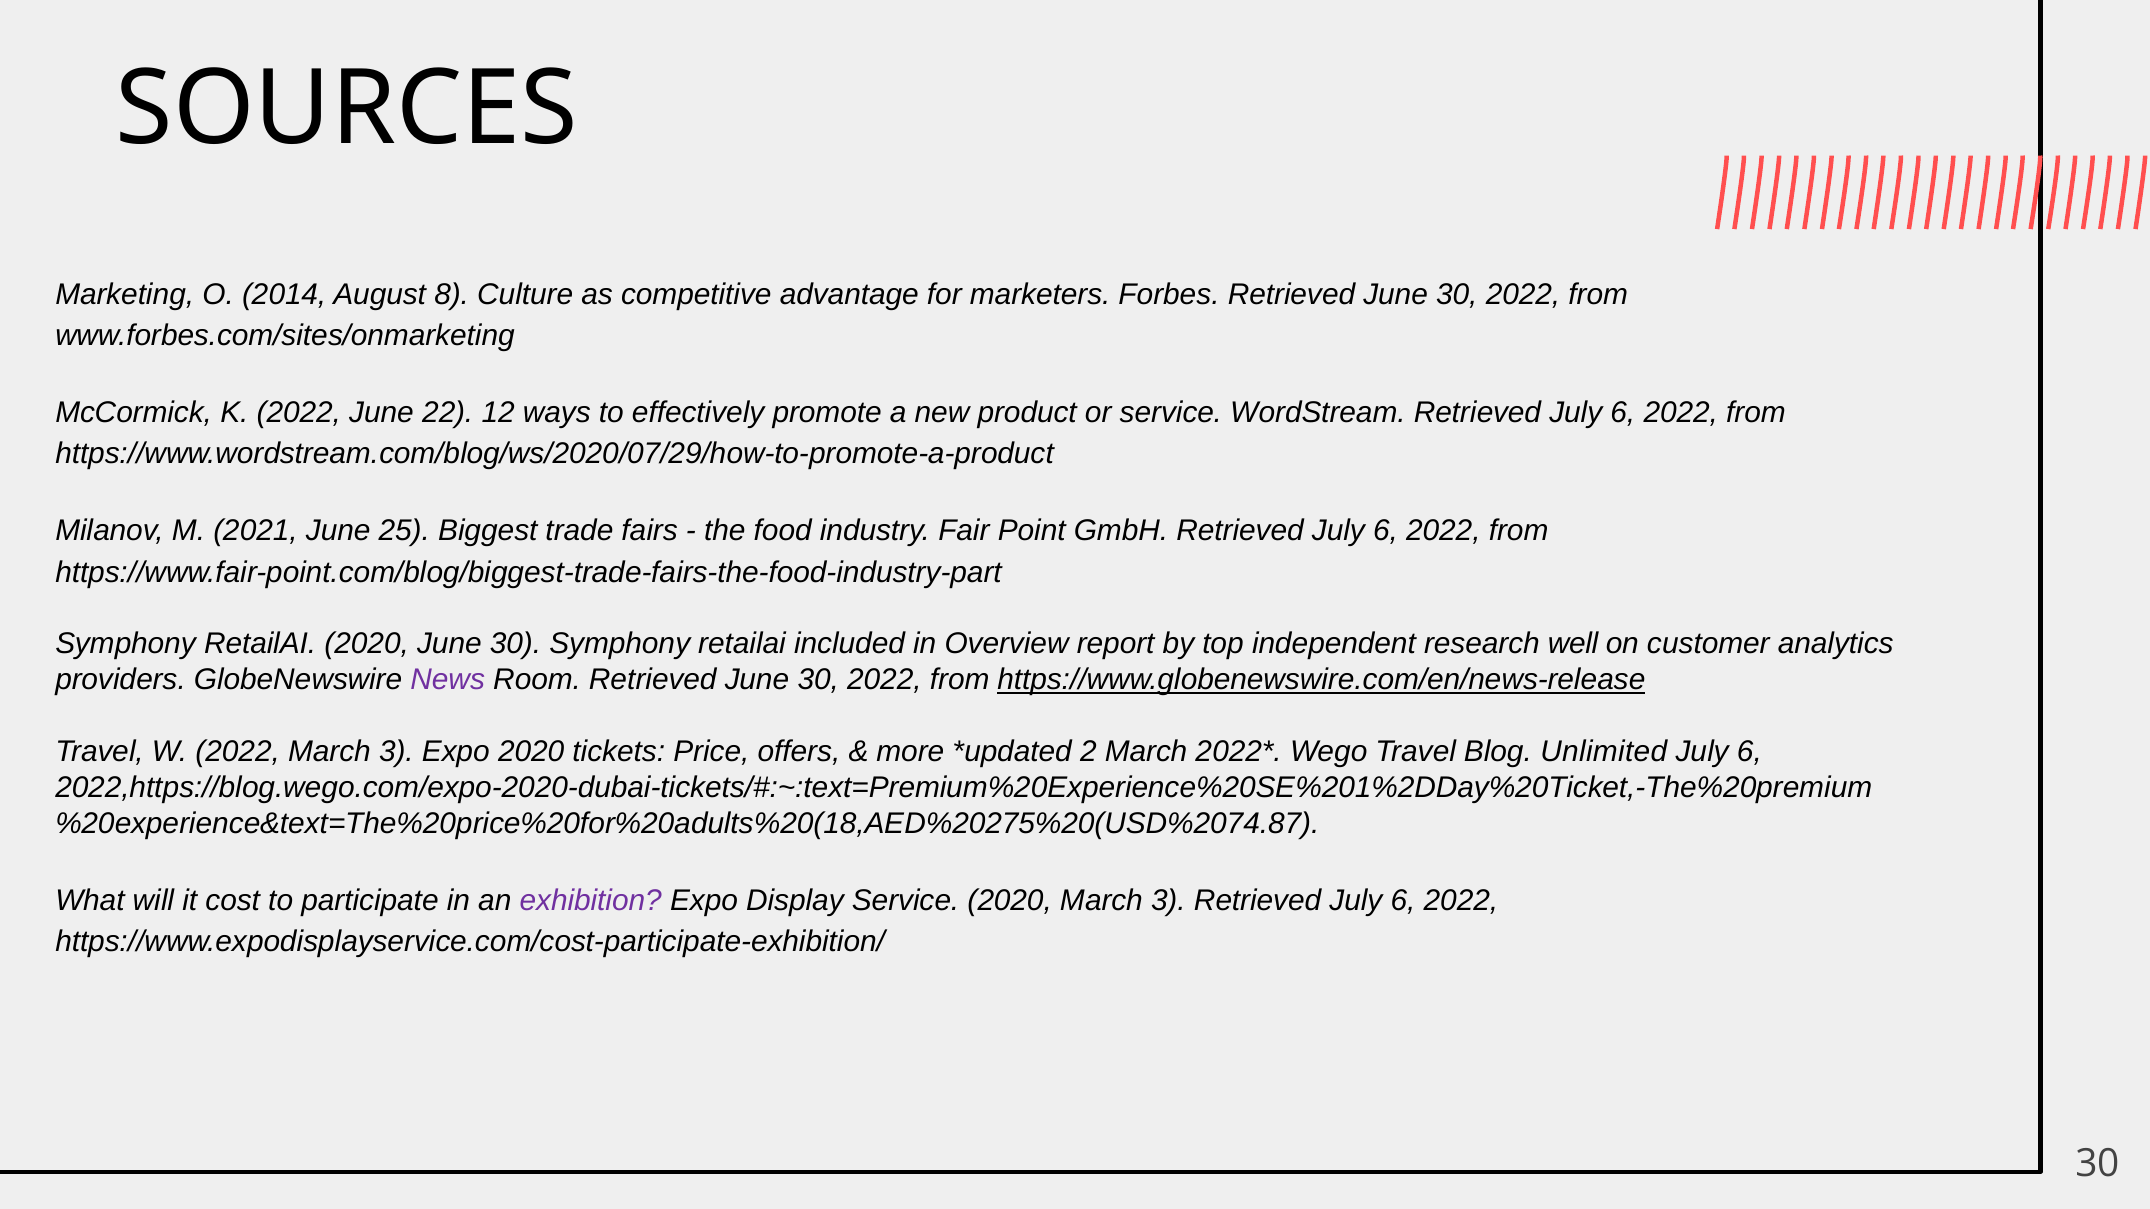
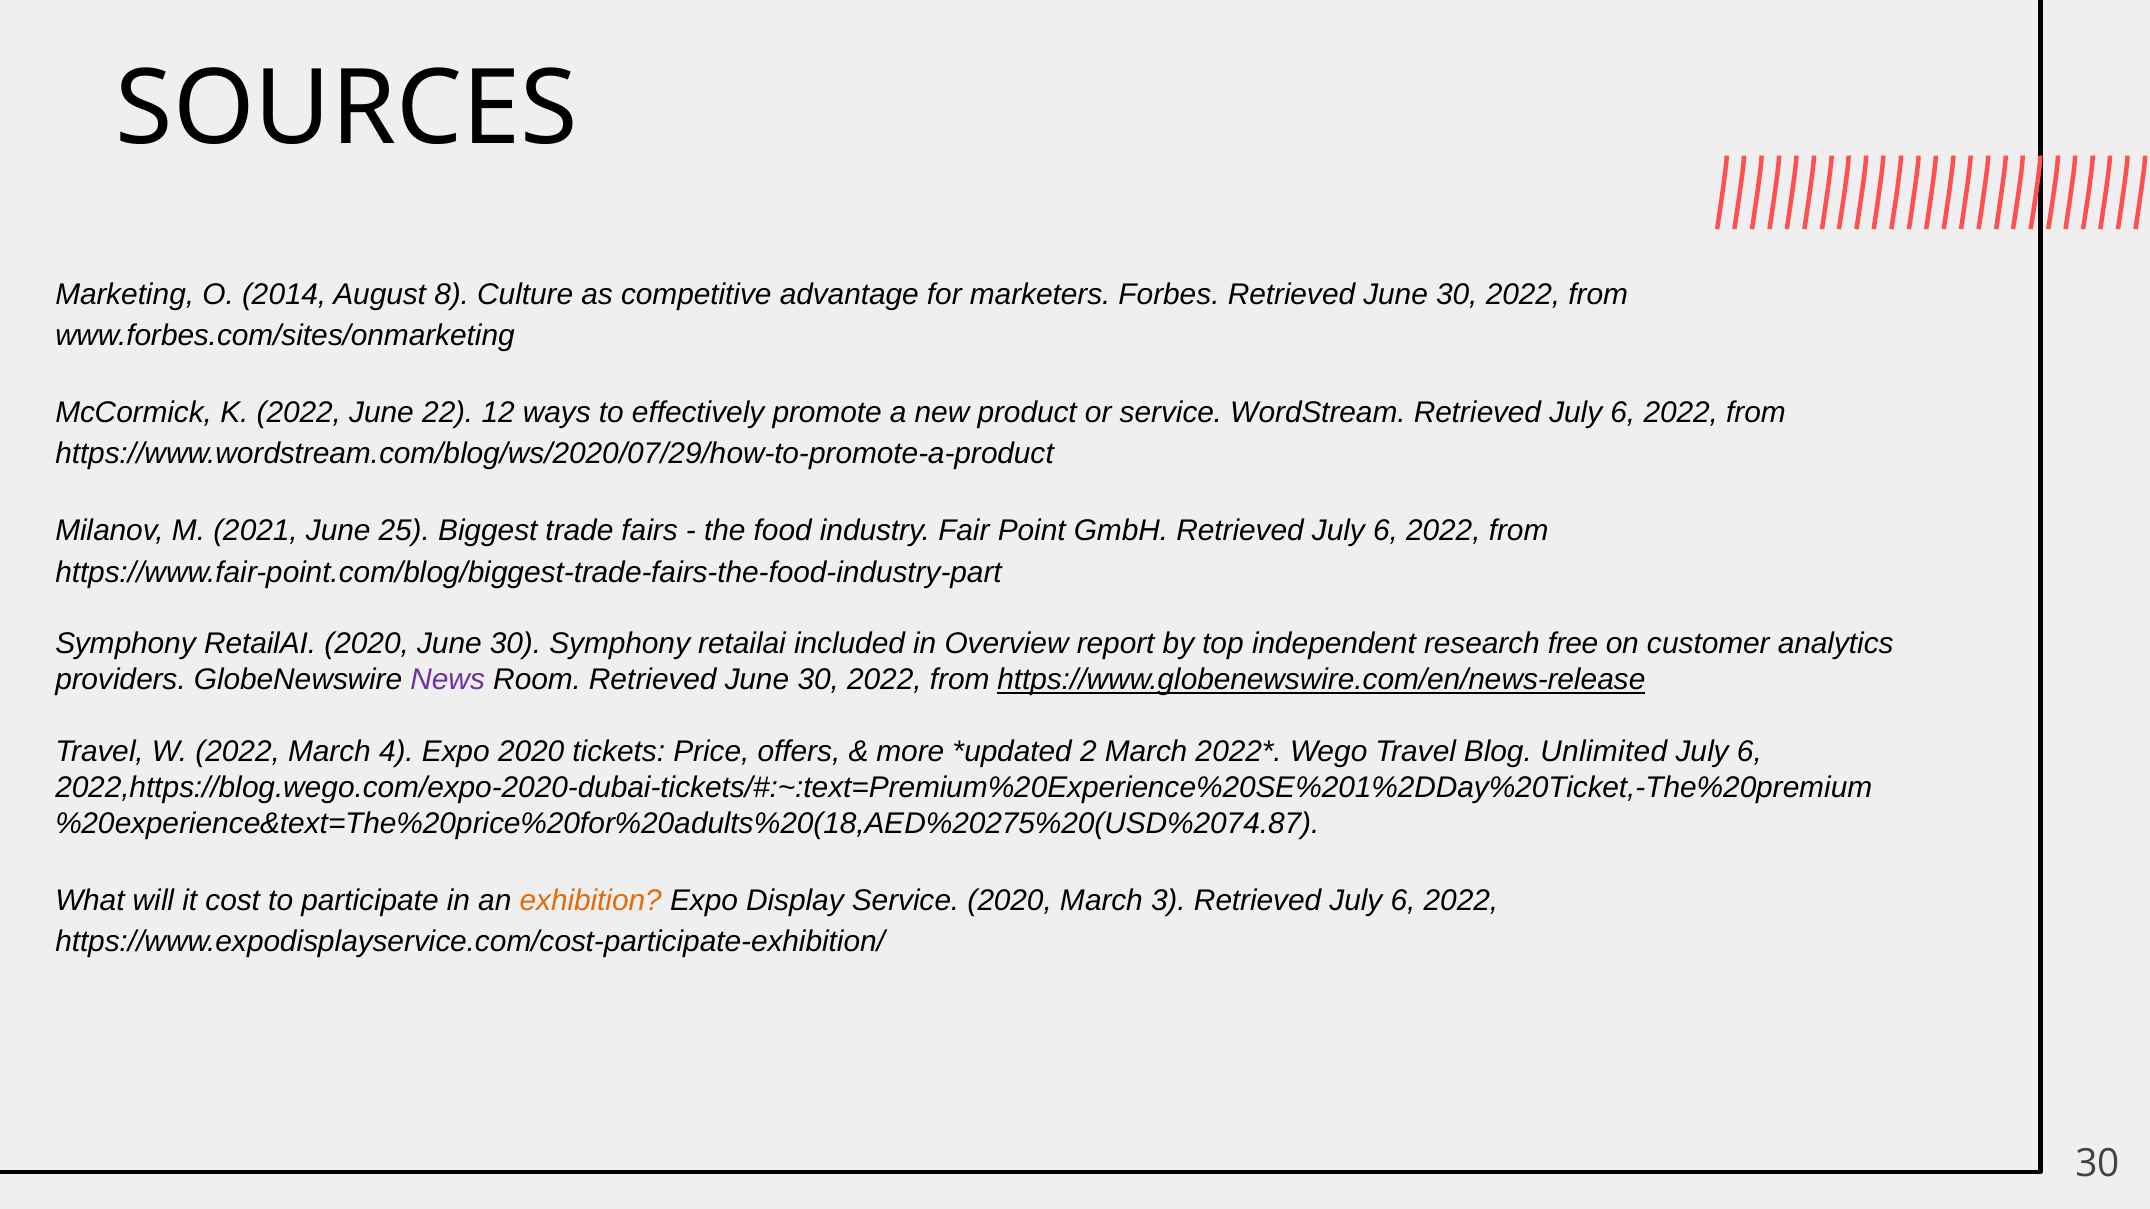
well: well -> free
2022 March 3: 3 -> 4
exhibition colour: purple -> orange
